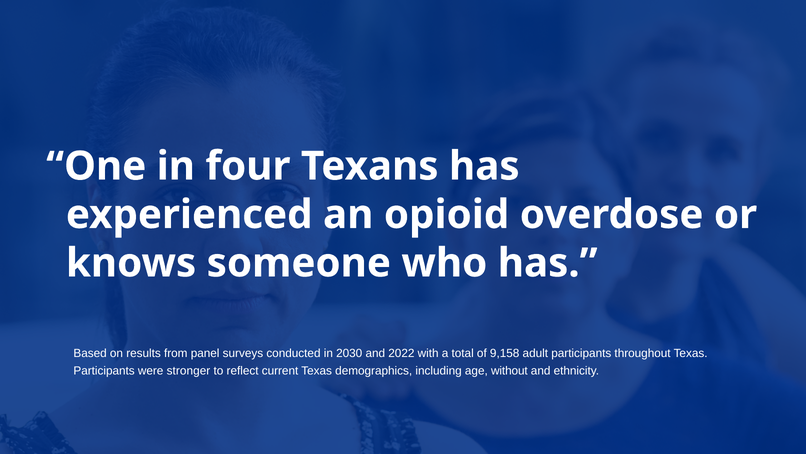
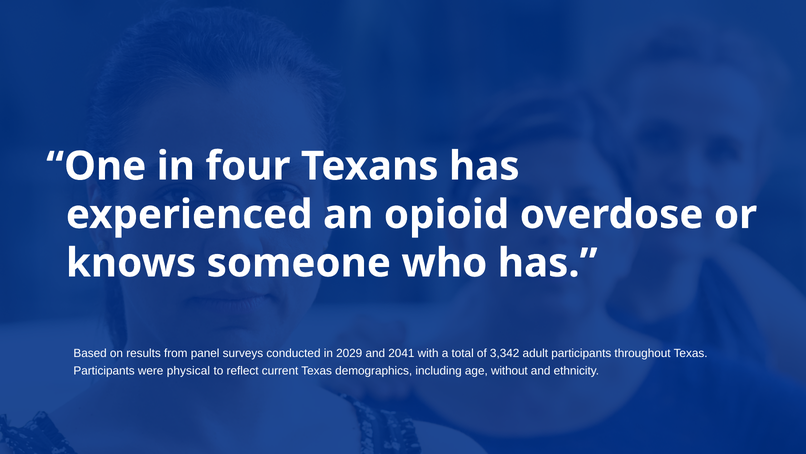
2030: 2030 -> 2029
2022: 2022 -> 2041
9,158: 9,158 -> 3,342
stronger: stronger -> physical
